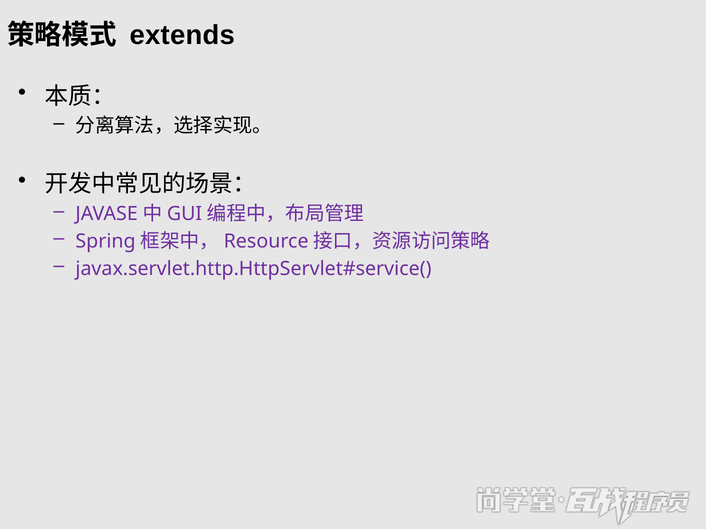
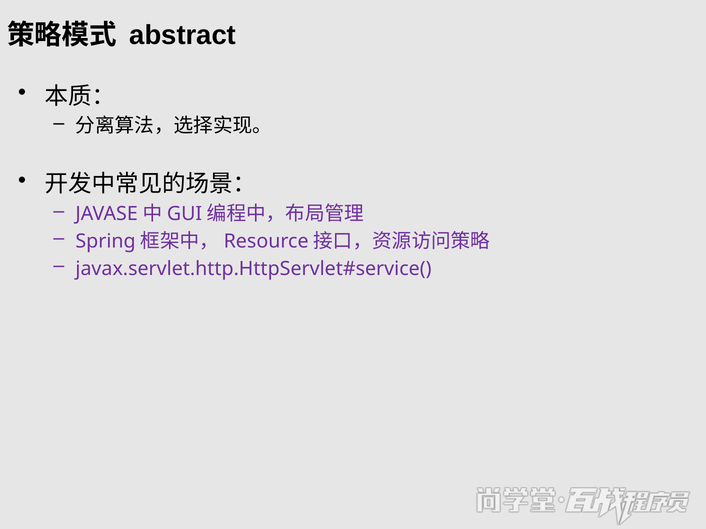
extends: extends -> abstract
